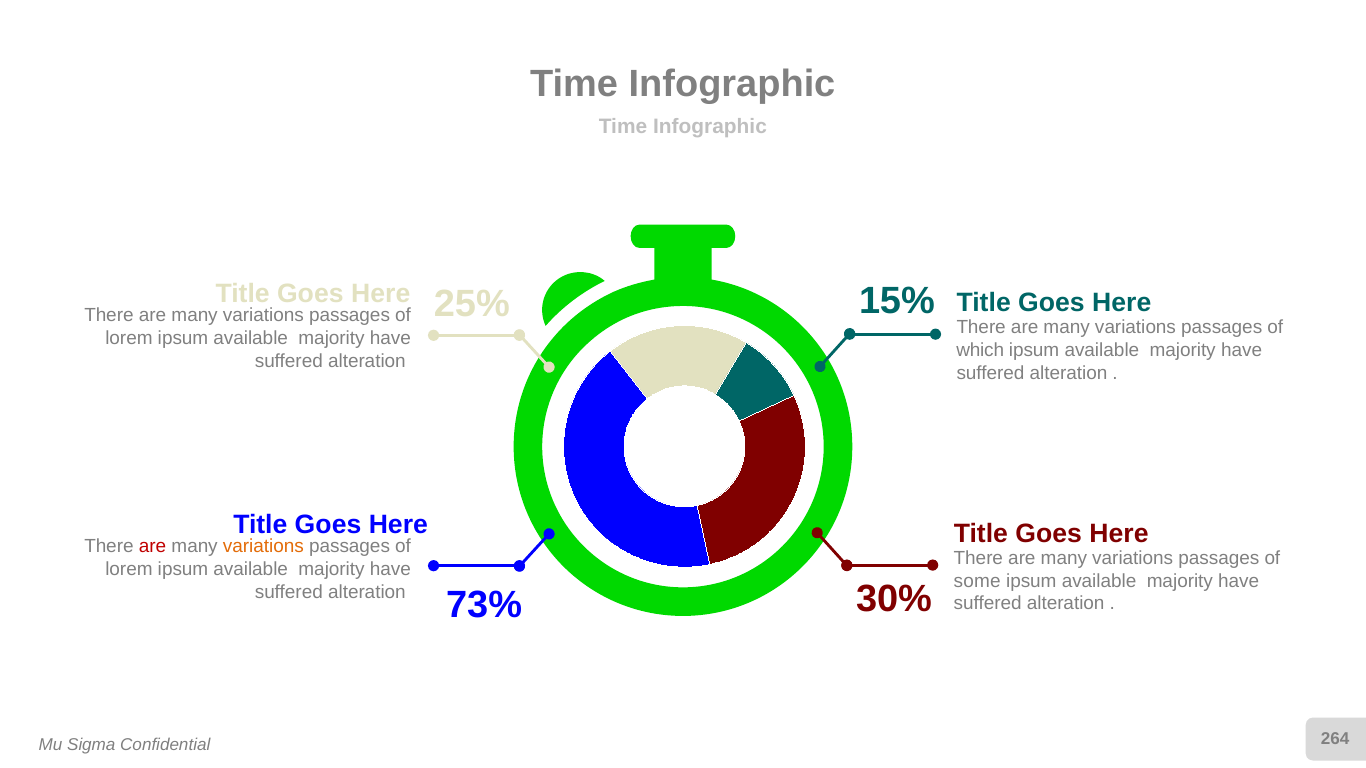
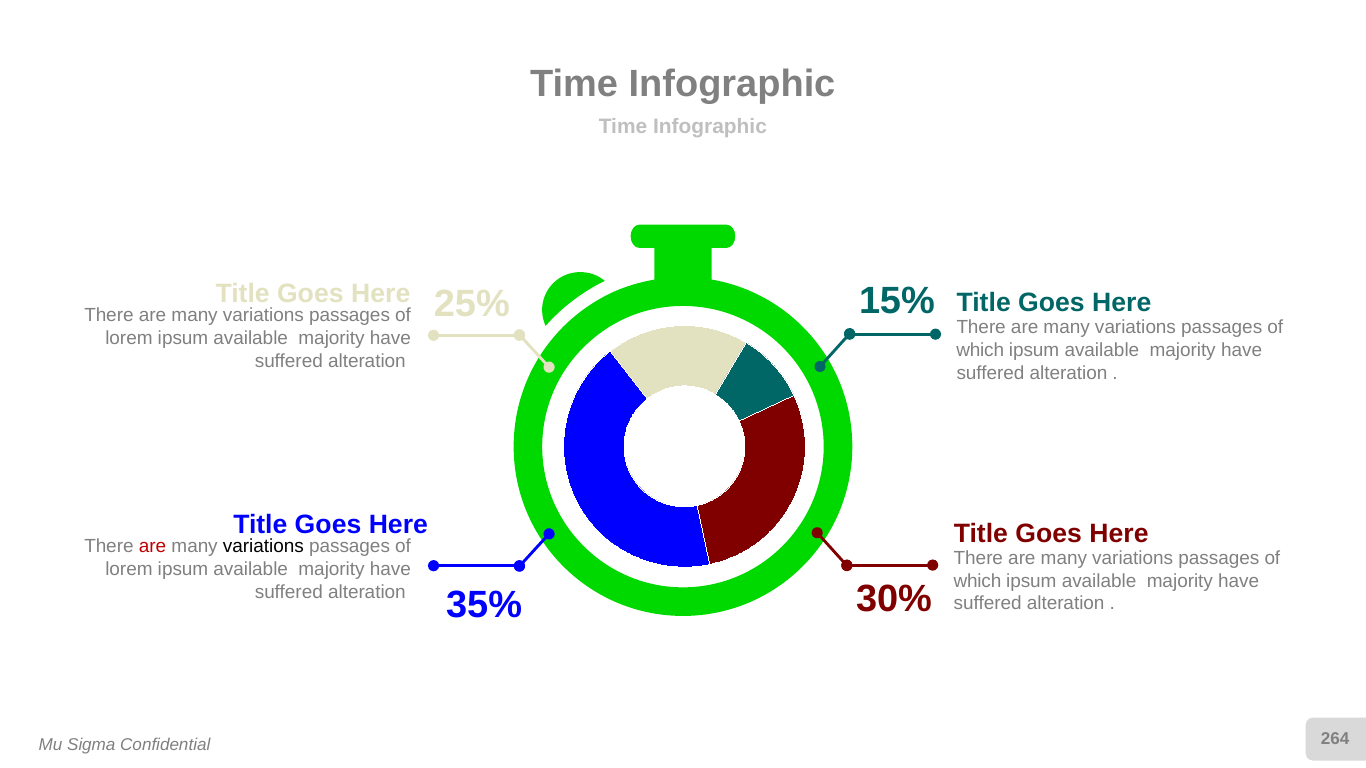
variations at (263, 547) colour: orange -> black
some at (977, 581): some -> which
73%: 73% -> 35%
